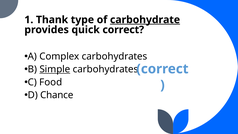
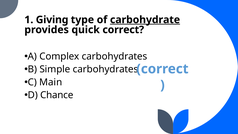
Thank: Thank -> Giving
Simple underline: present -> none
Food: Food -> Main
